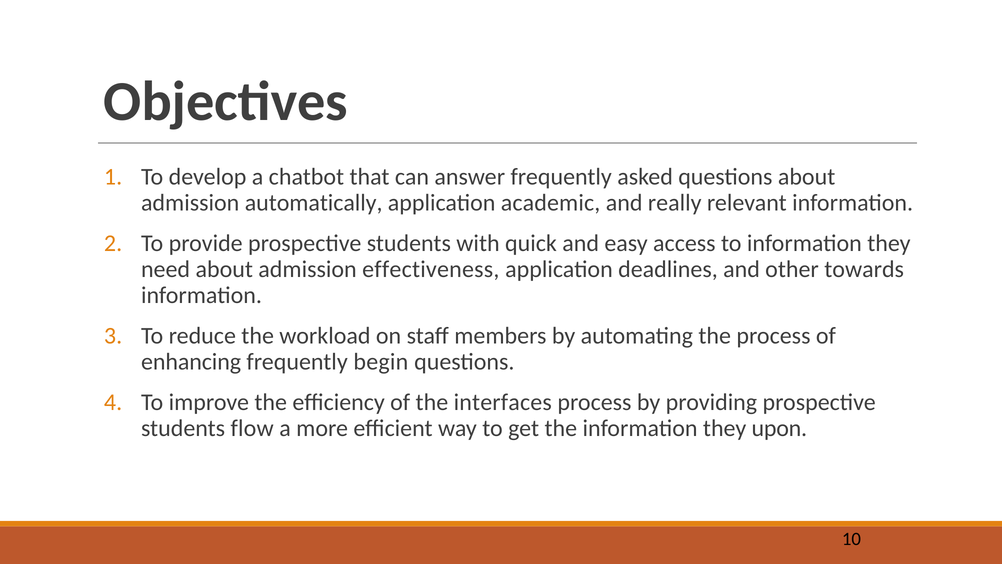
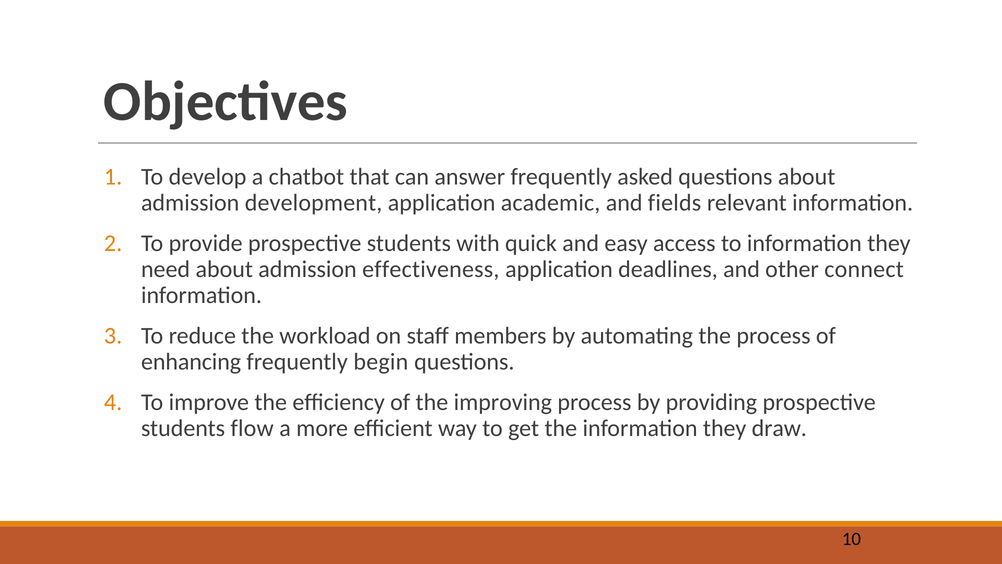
automatically: automatically -> development
really: really -> fields
towards: towards -> connect
interfaces: interfaces -> improving
upon: upon -> draw
